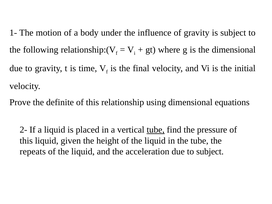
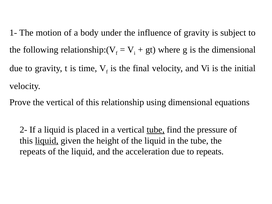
the definite: definite -> vertical
liquid at (47, 141) underline: none -> present
to subject: subject -> repeats
